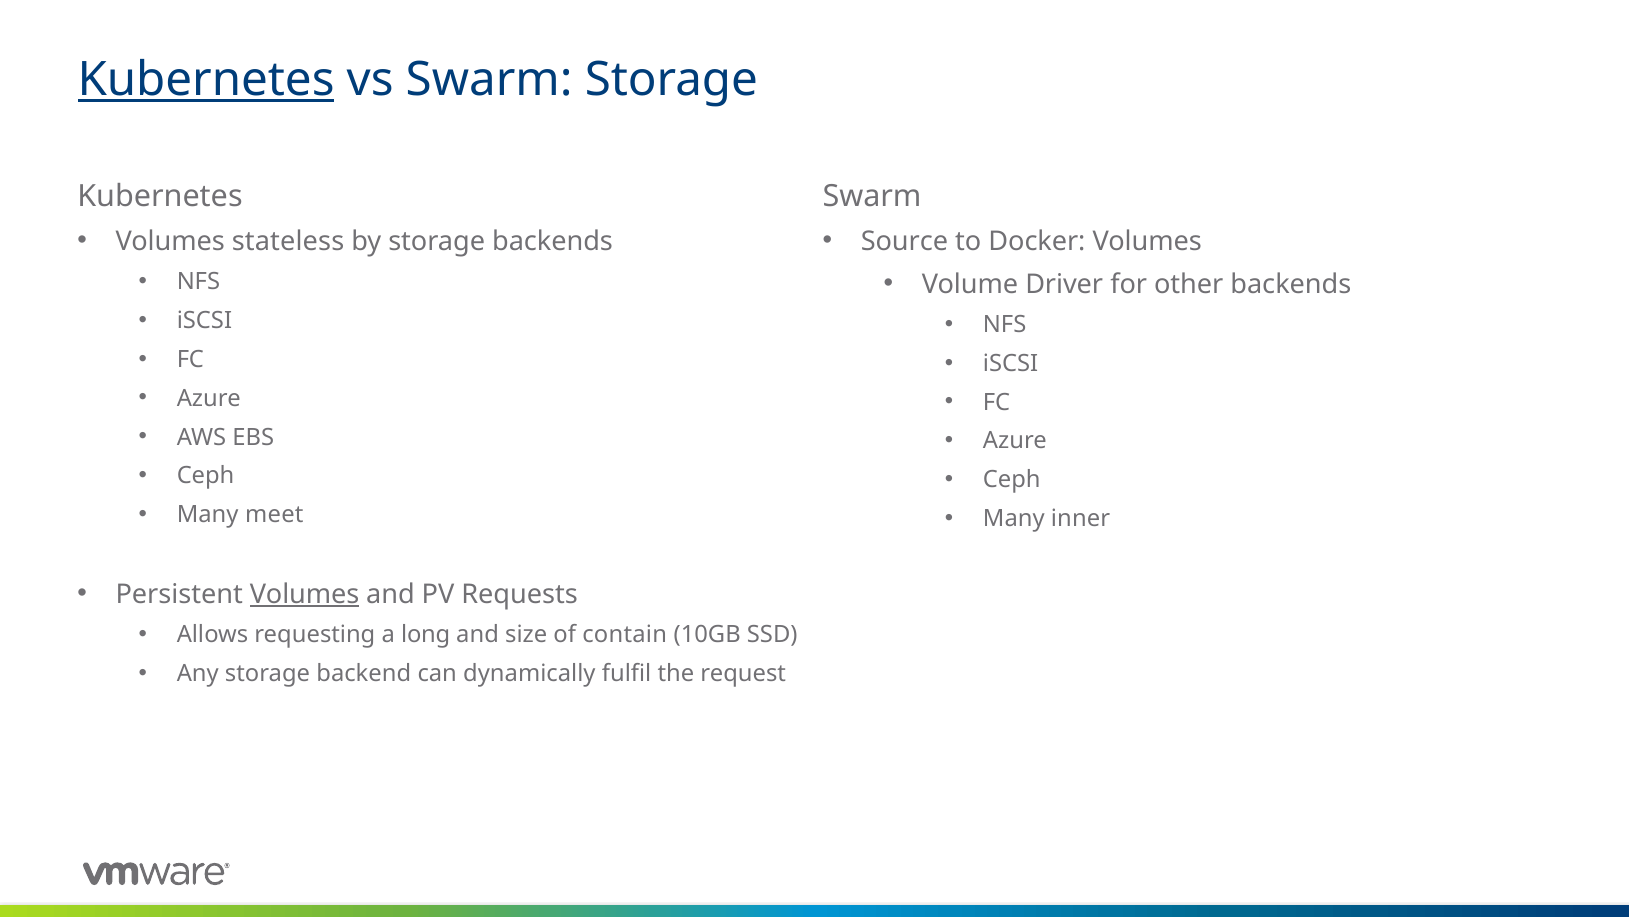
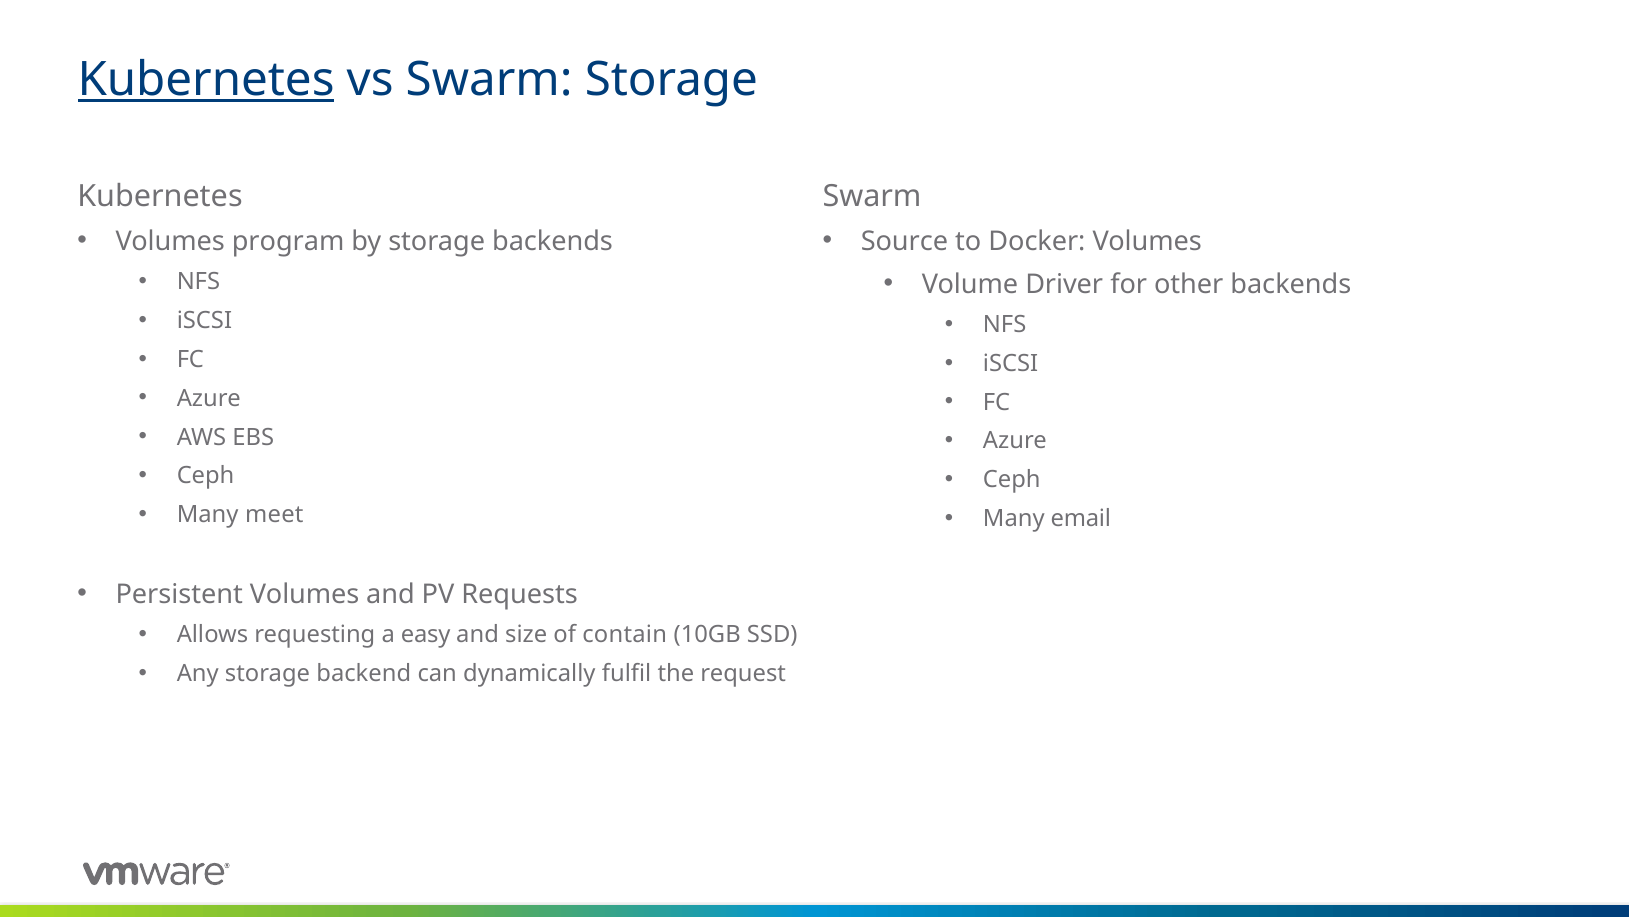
stateless: stateless -> program
inner: inner -> email
Volumes at (305, 594) underline: present -> none
long: long -> easy
